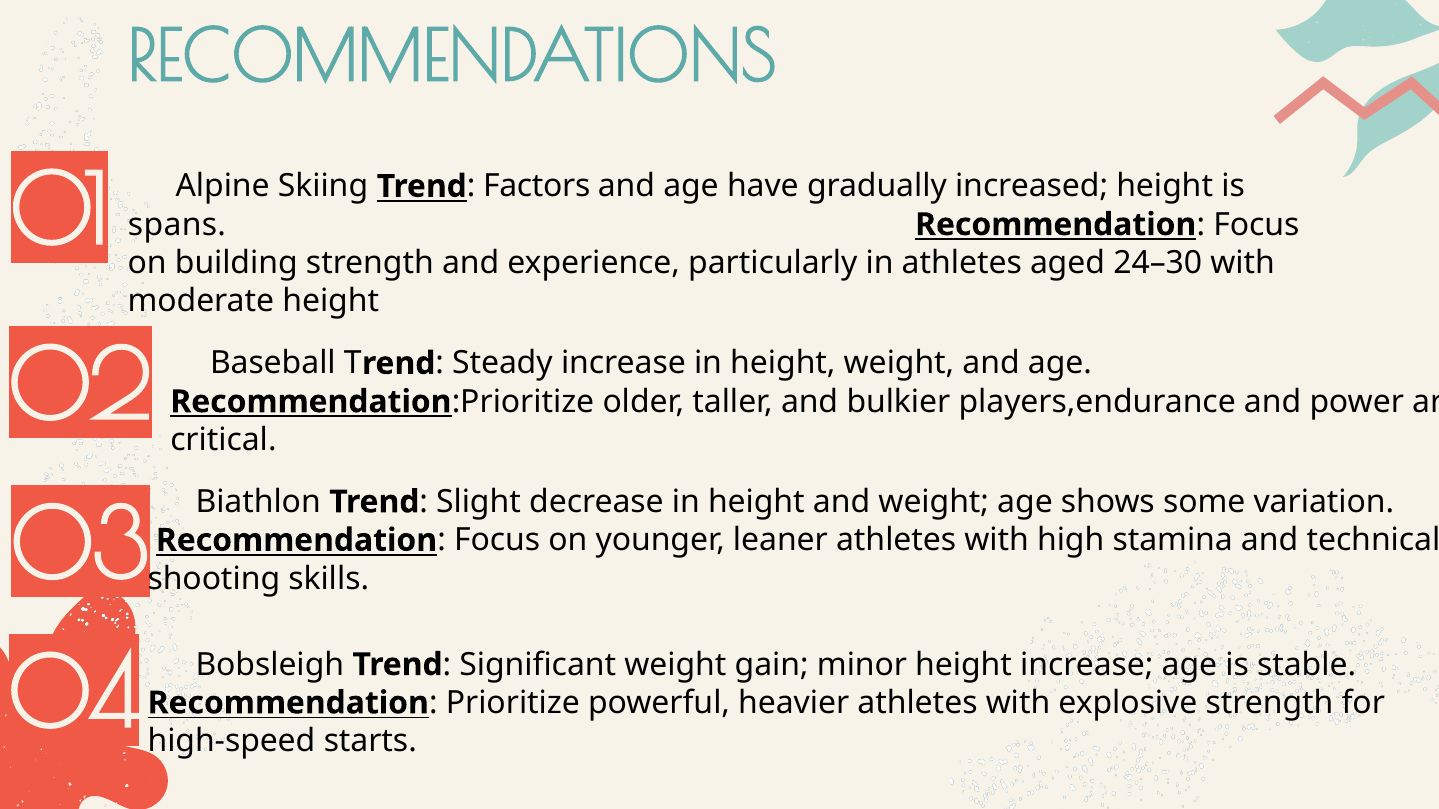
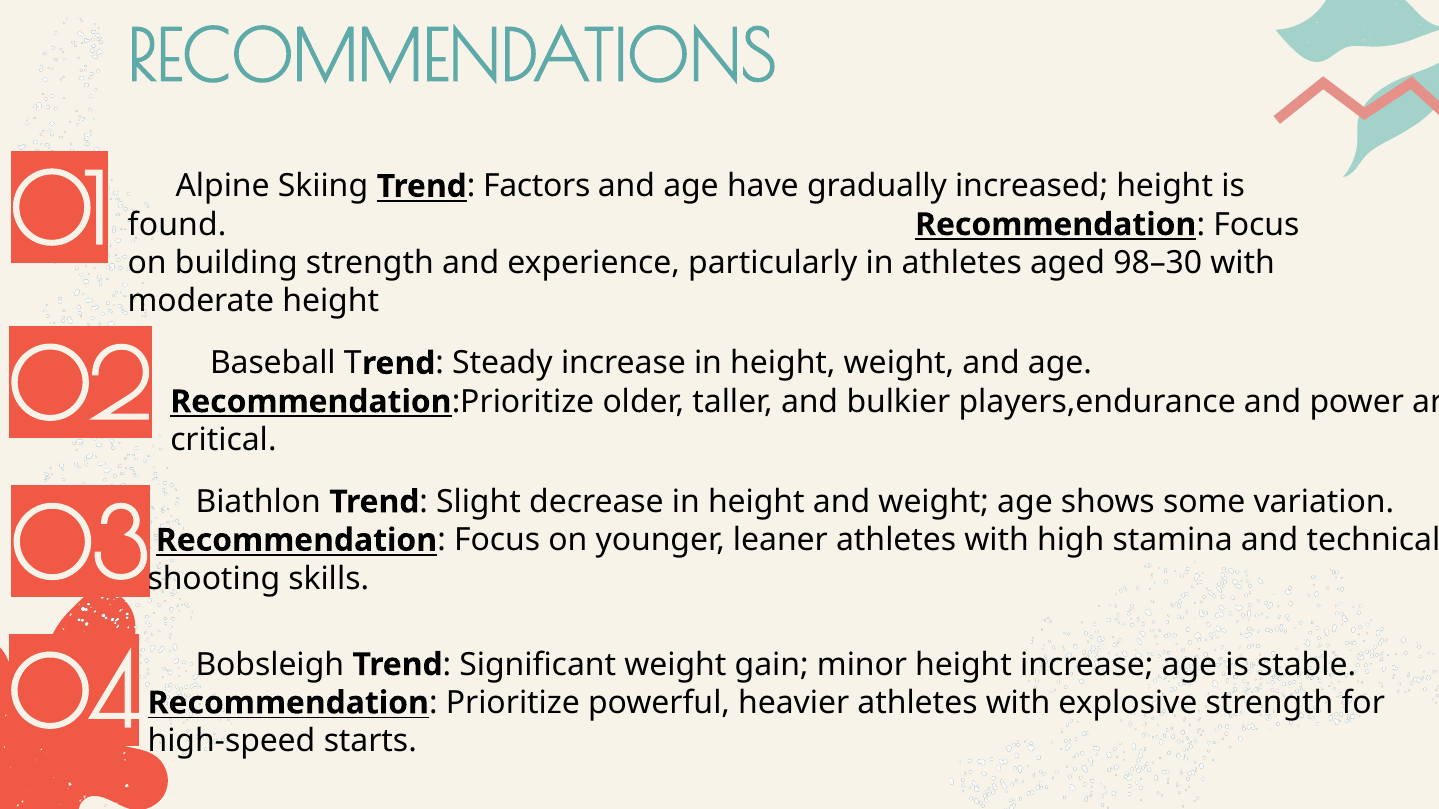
spans: spans -> found
24–30: 24–30 -> 98–30
